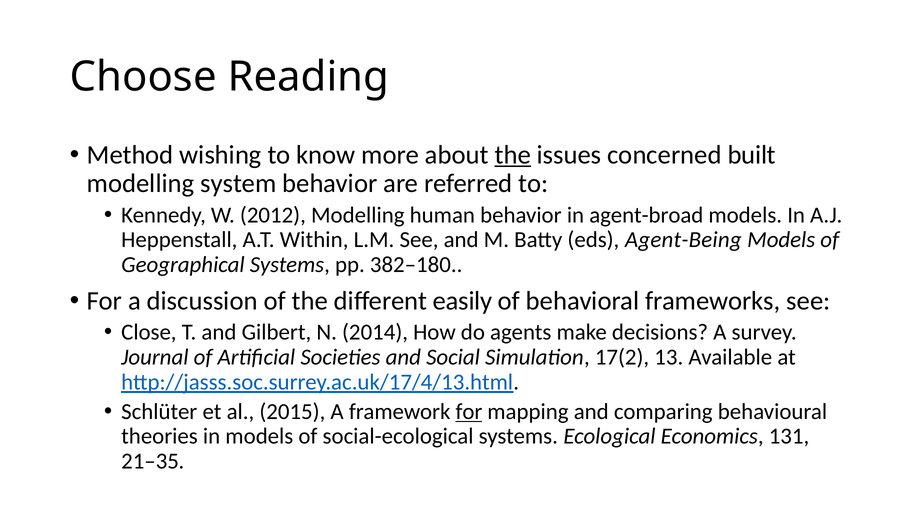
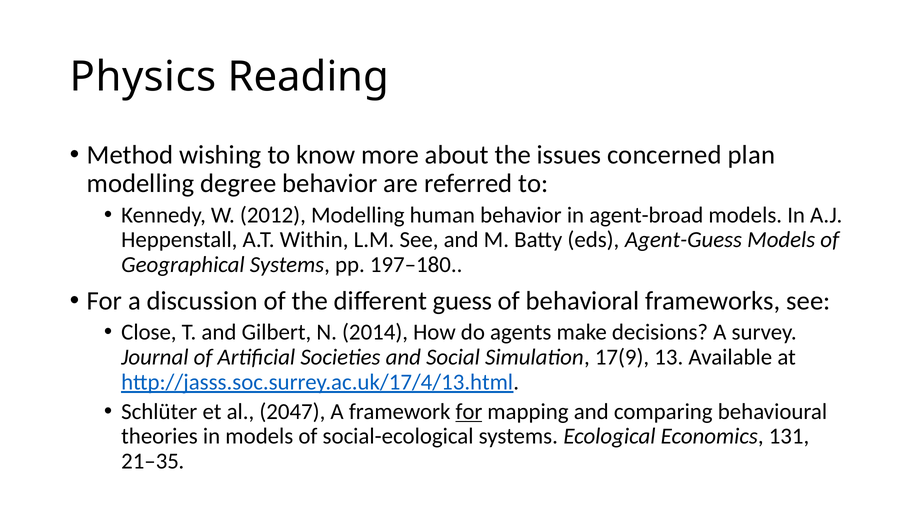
Choose: Choose -> Physics
the at (513, 155) underline: present -> none
built: built -> plan
system: system -> degree
Agent-Being: Agent-Being -> Agent-Guess
382–180: 382–180 -> 197–180
easily: easily -> guess
17(2: 17(2 -> 17(9
2015: 2015 -> 2047
